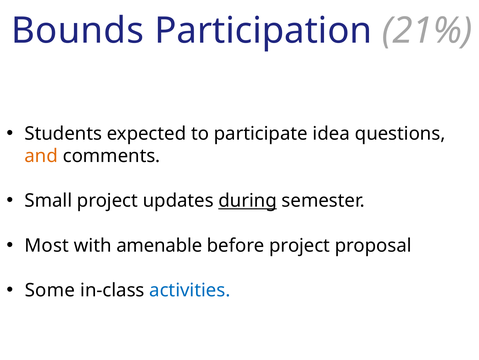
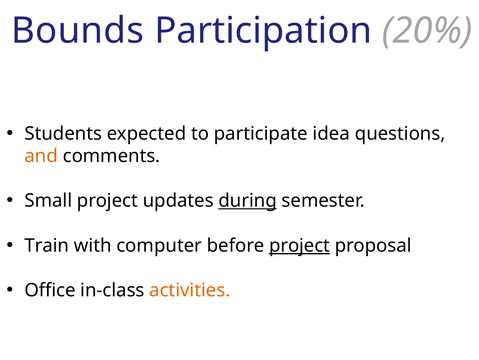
21%: 21% -> 20%
Most: Most -> Train
amenable: amenable -> computer
project at (300, 245) underline: none -> present
Some: Some -> Office
activities colour: blue -> orange
